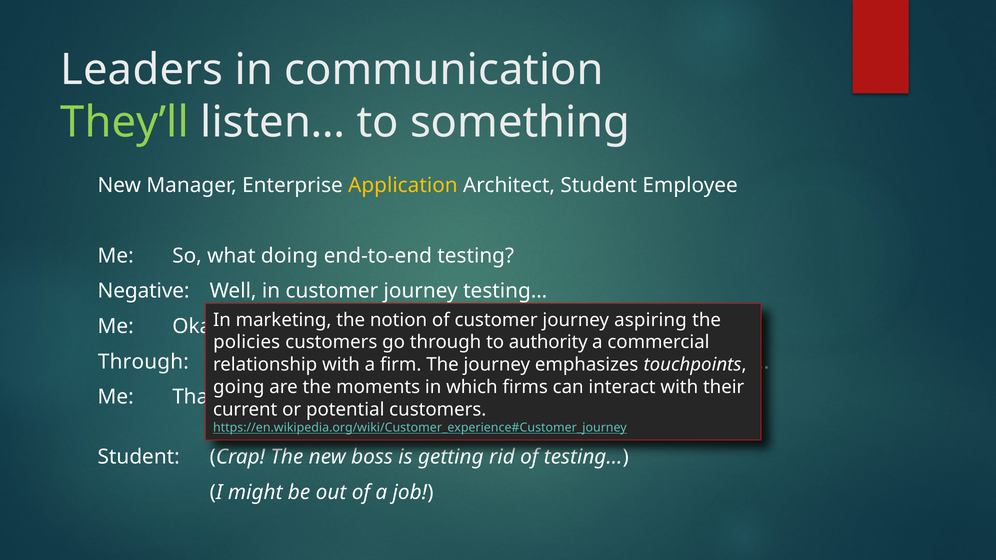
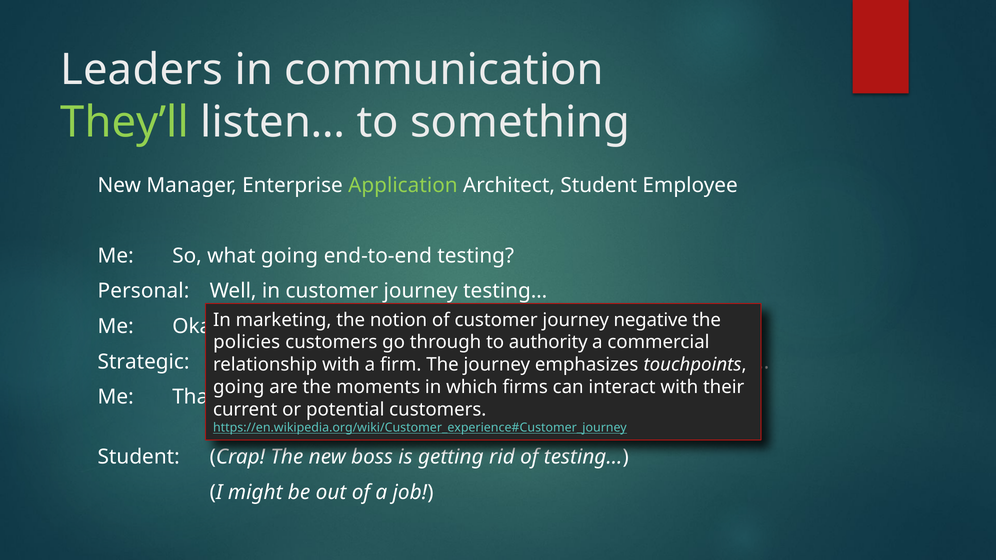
Application colour: yellow -> light green
what doing: doing -> going
Negative: Negative -> Personal
aspiring: aspiring -> negative
Through at (143, 362): Through -> Strategic
